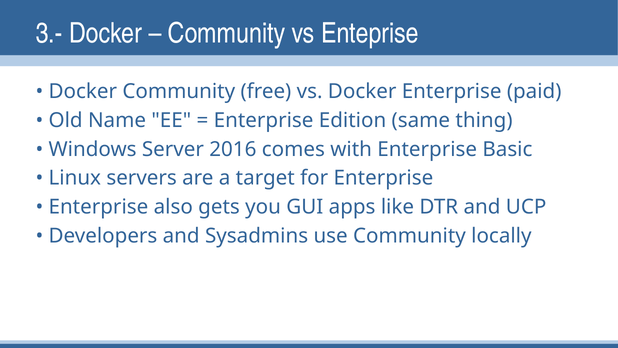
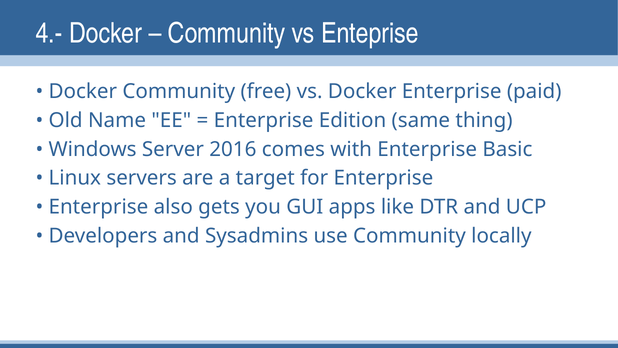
3.-: 3.- -> 4.-
